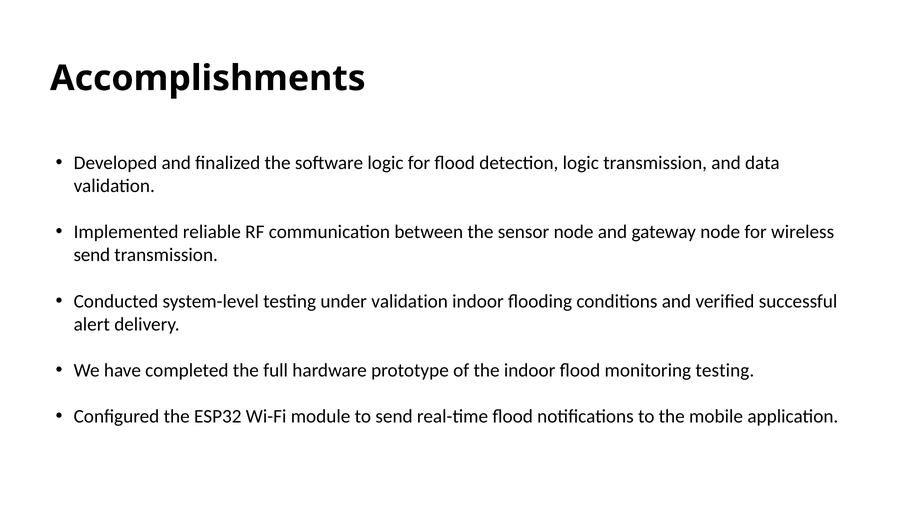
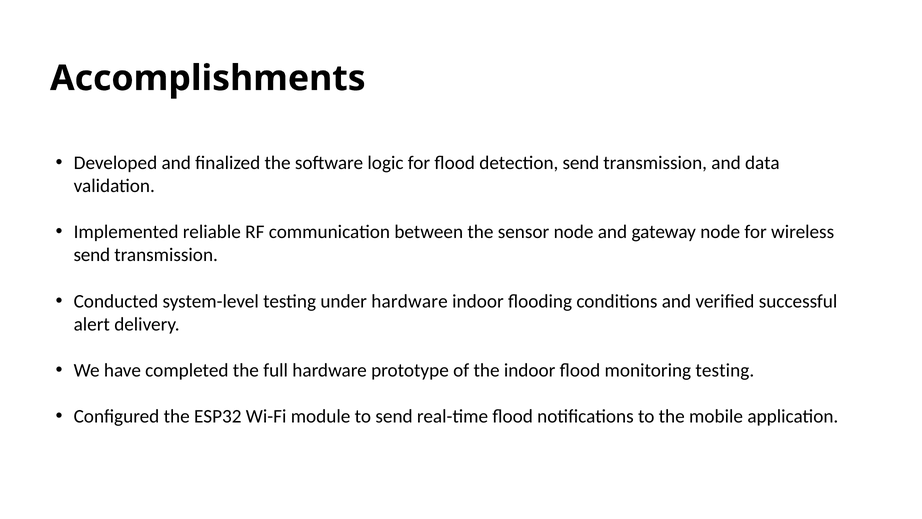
detection logic: logic -> send
under validation: validation -> hardware
